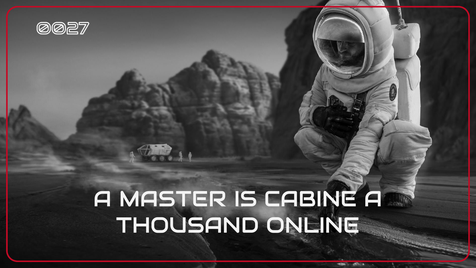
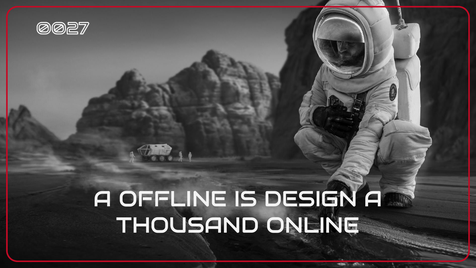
MASTER: MASTER -> OFFLINE
CABINE: CABINE -> DESIGN
